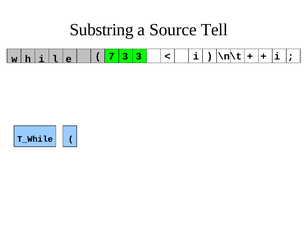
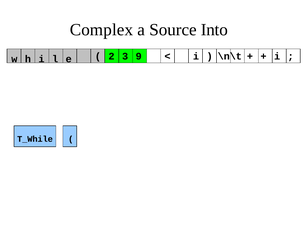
Substring: Substring -> Complex
Tell: Tell -> Into
7: 7 -> 2
3 3: 3 -> 9
